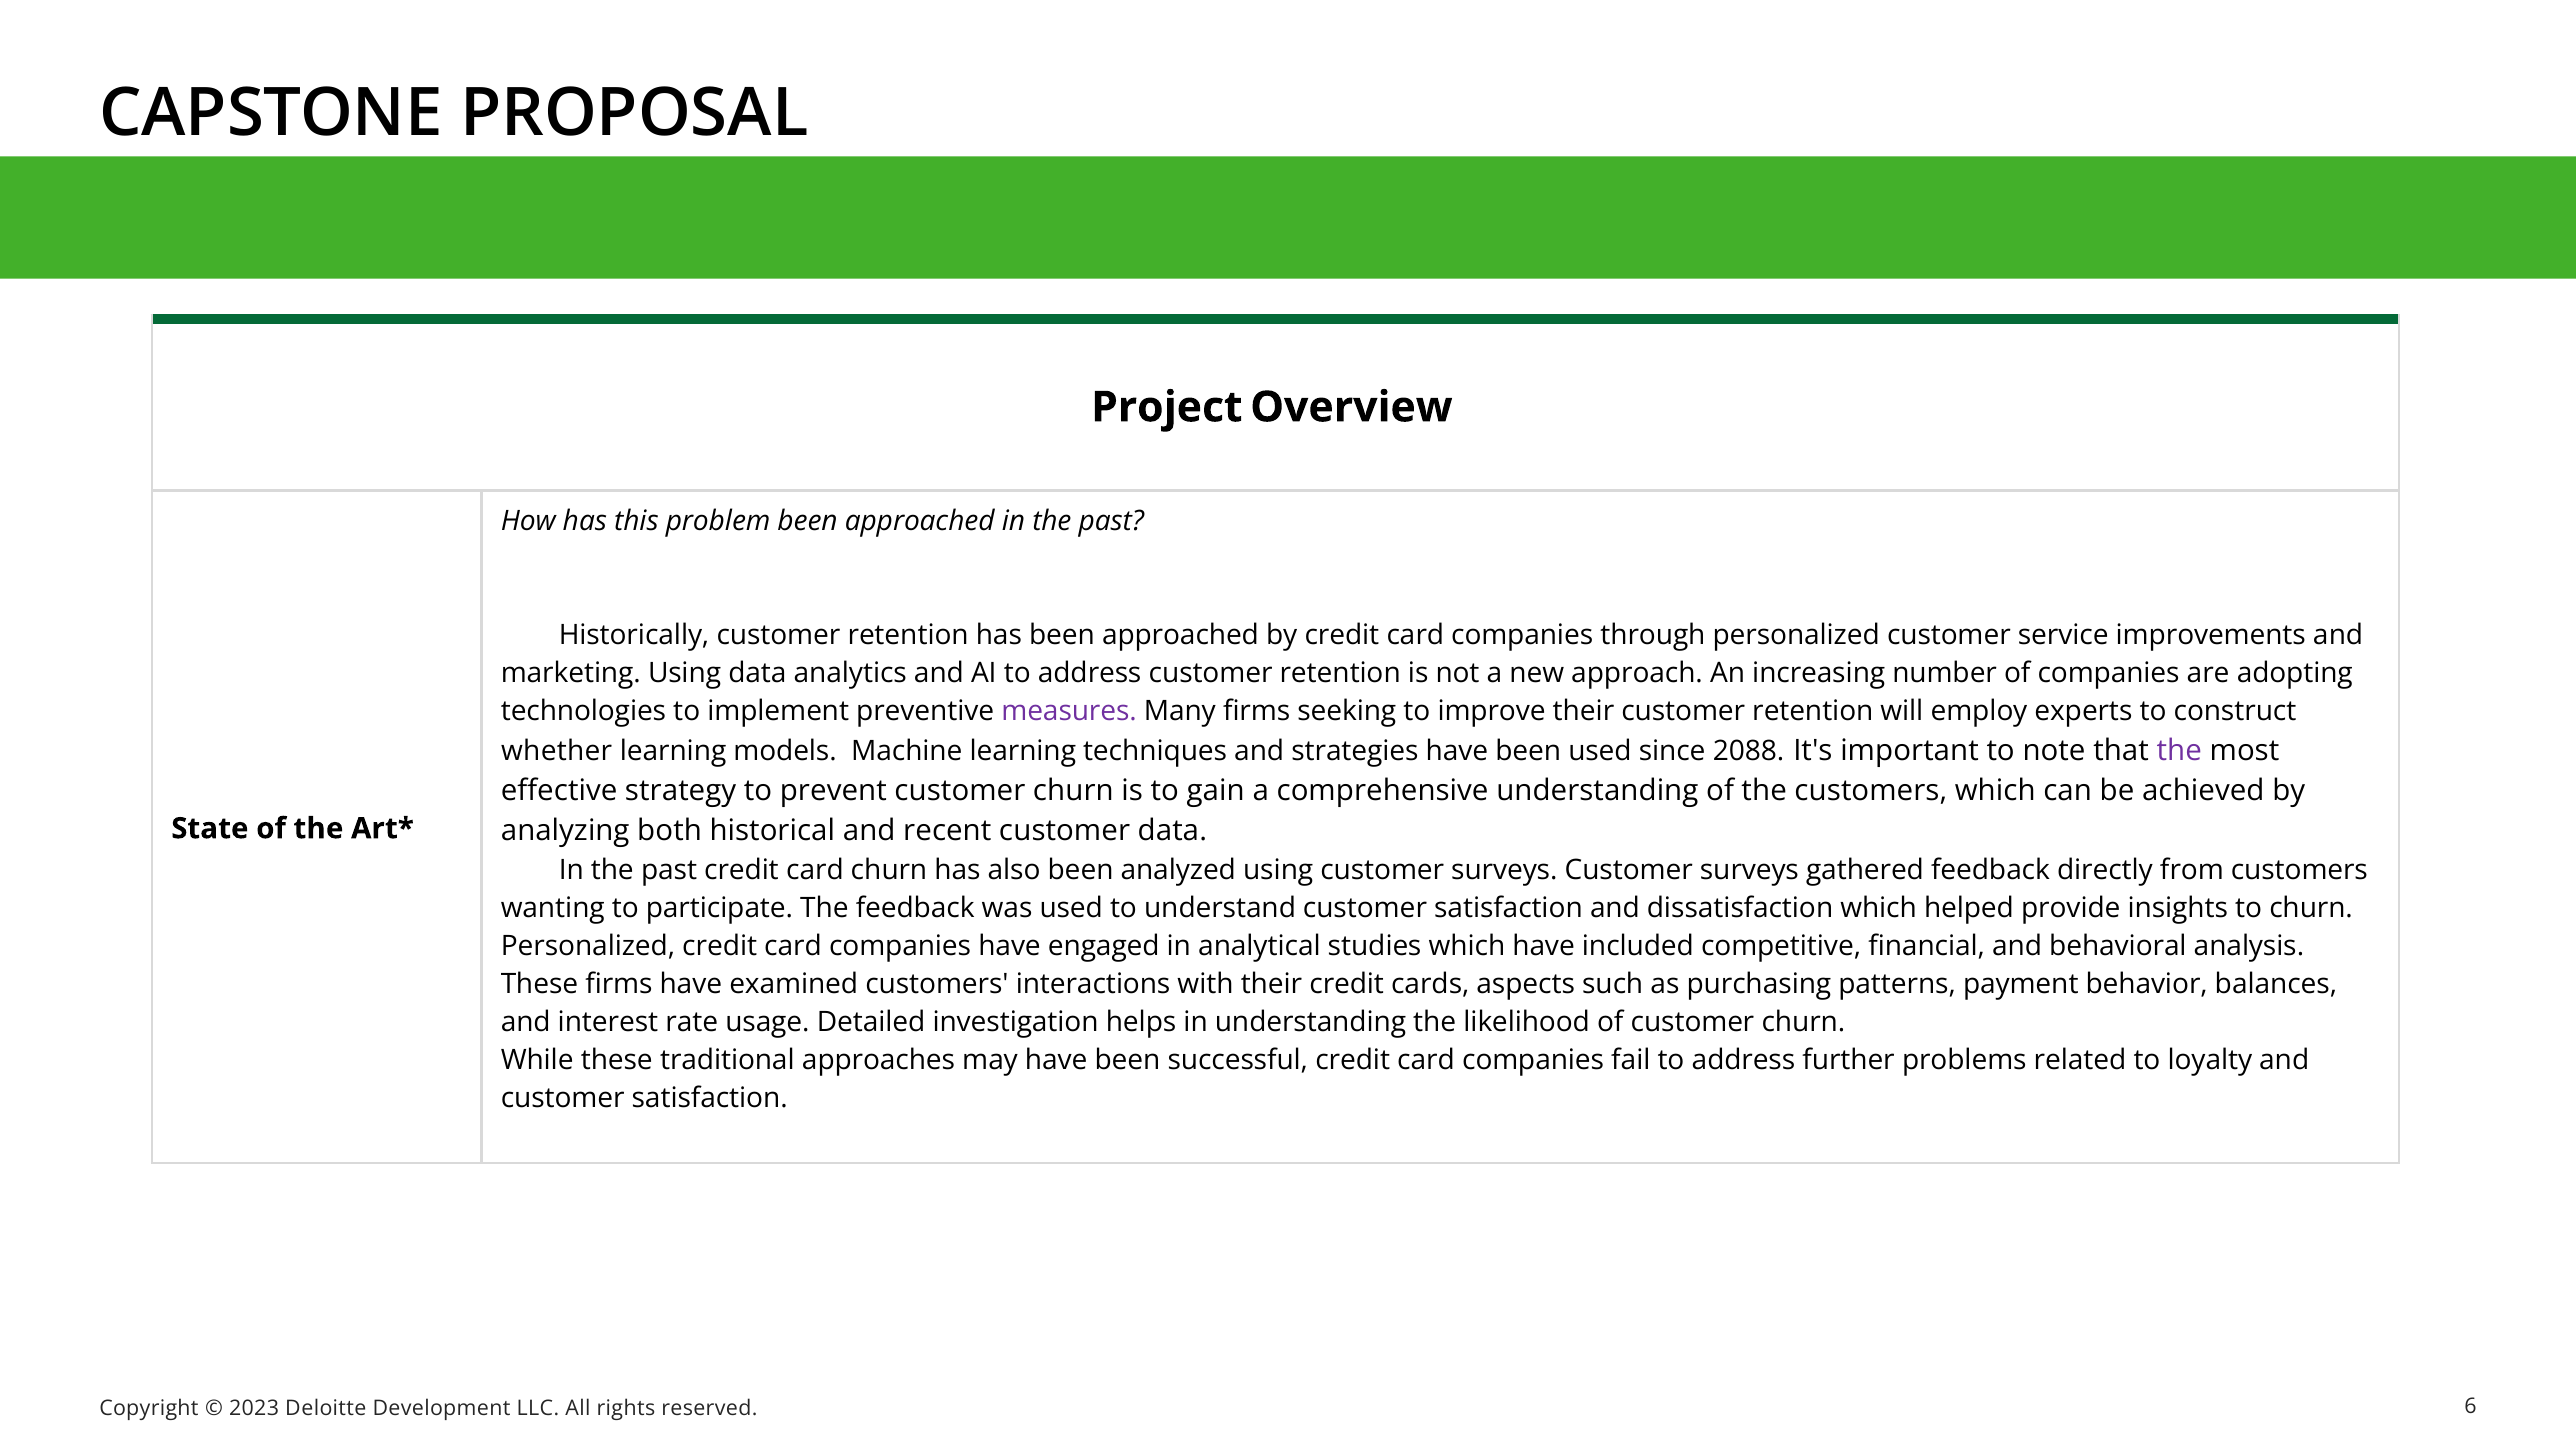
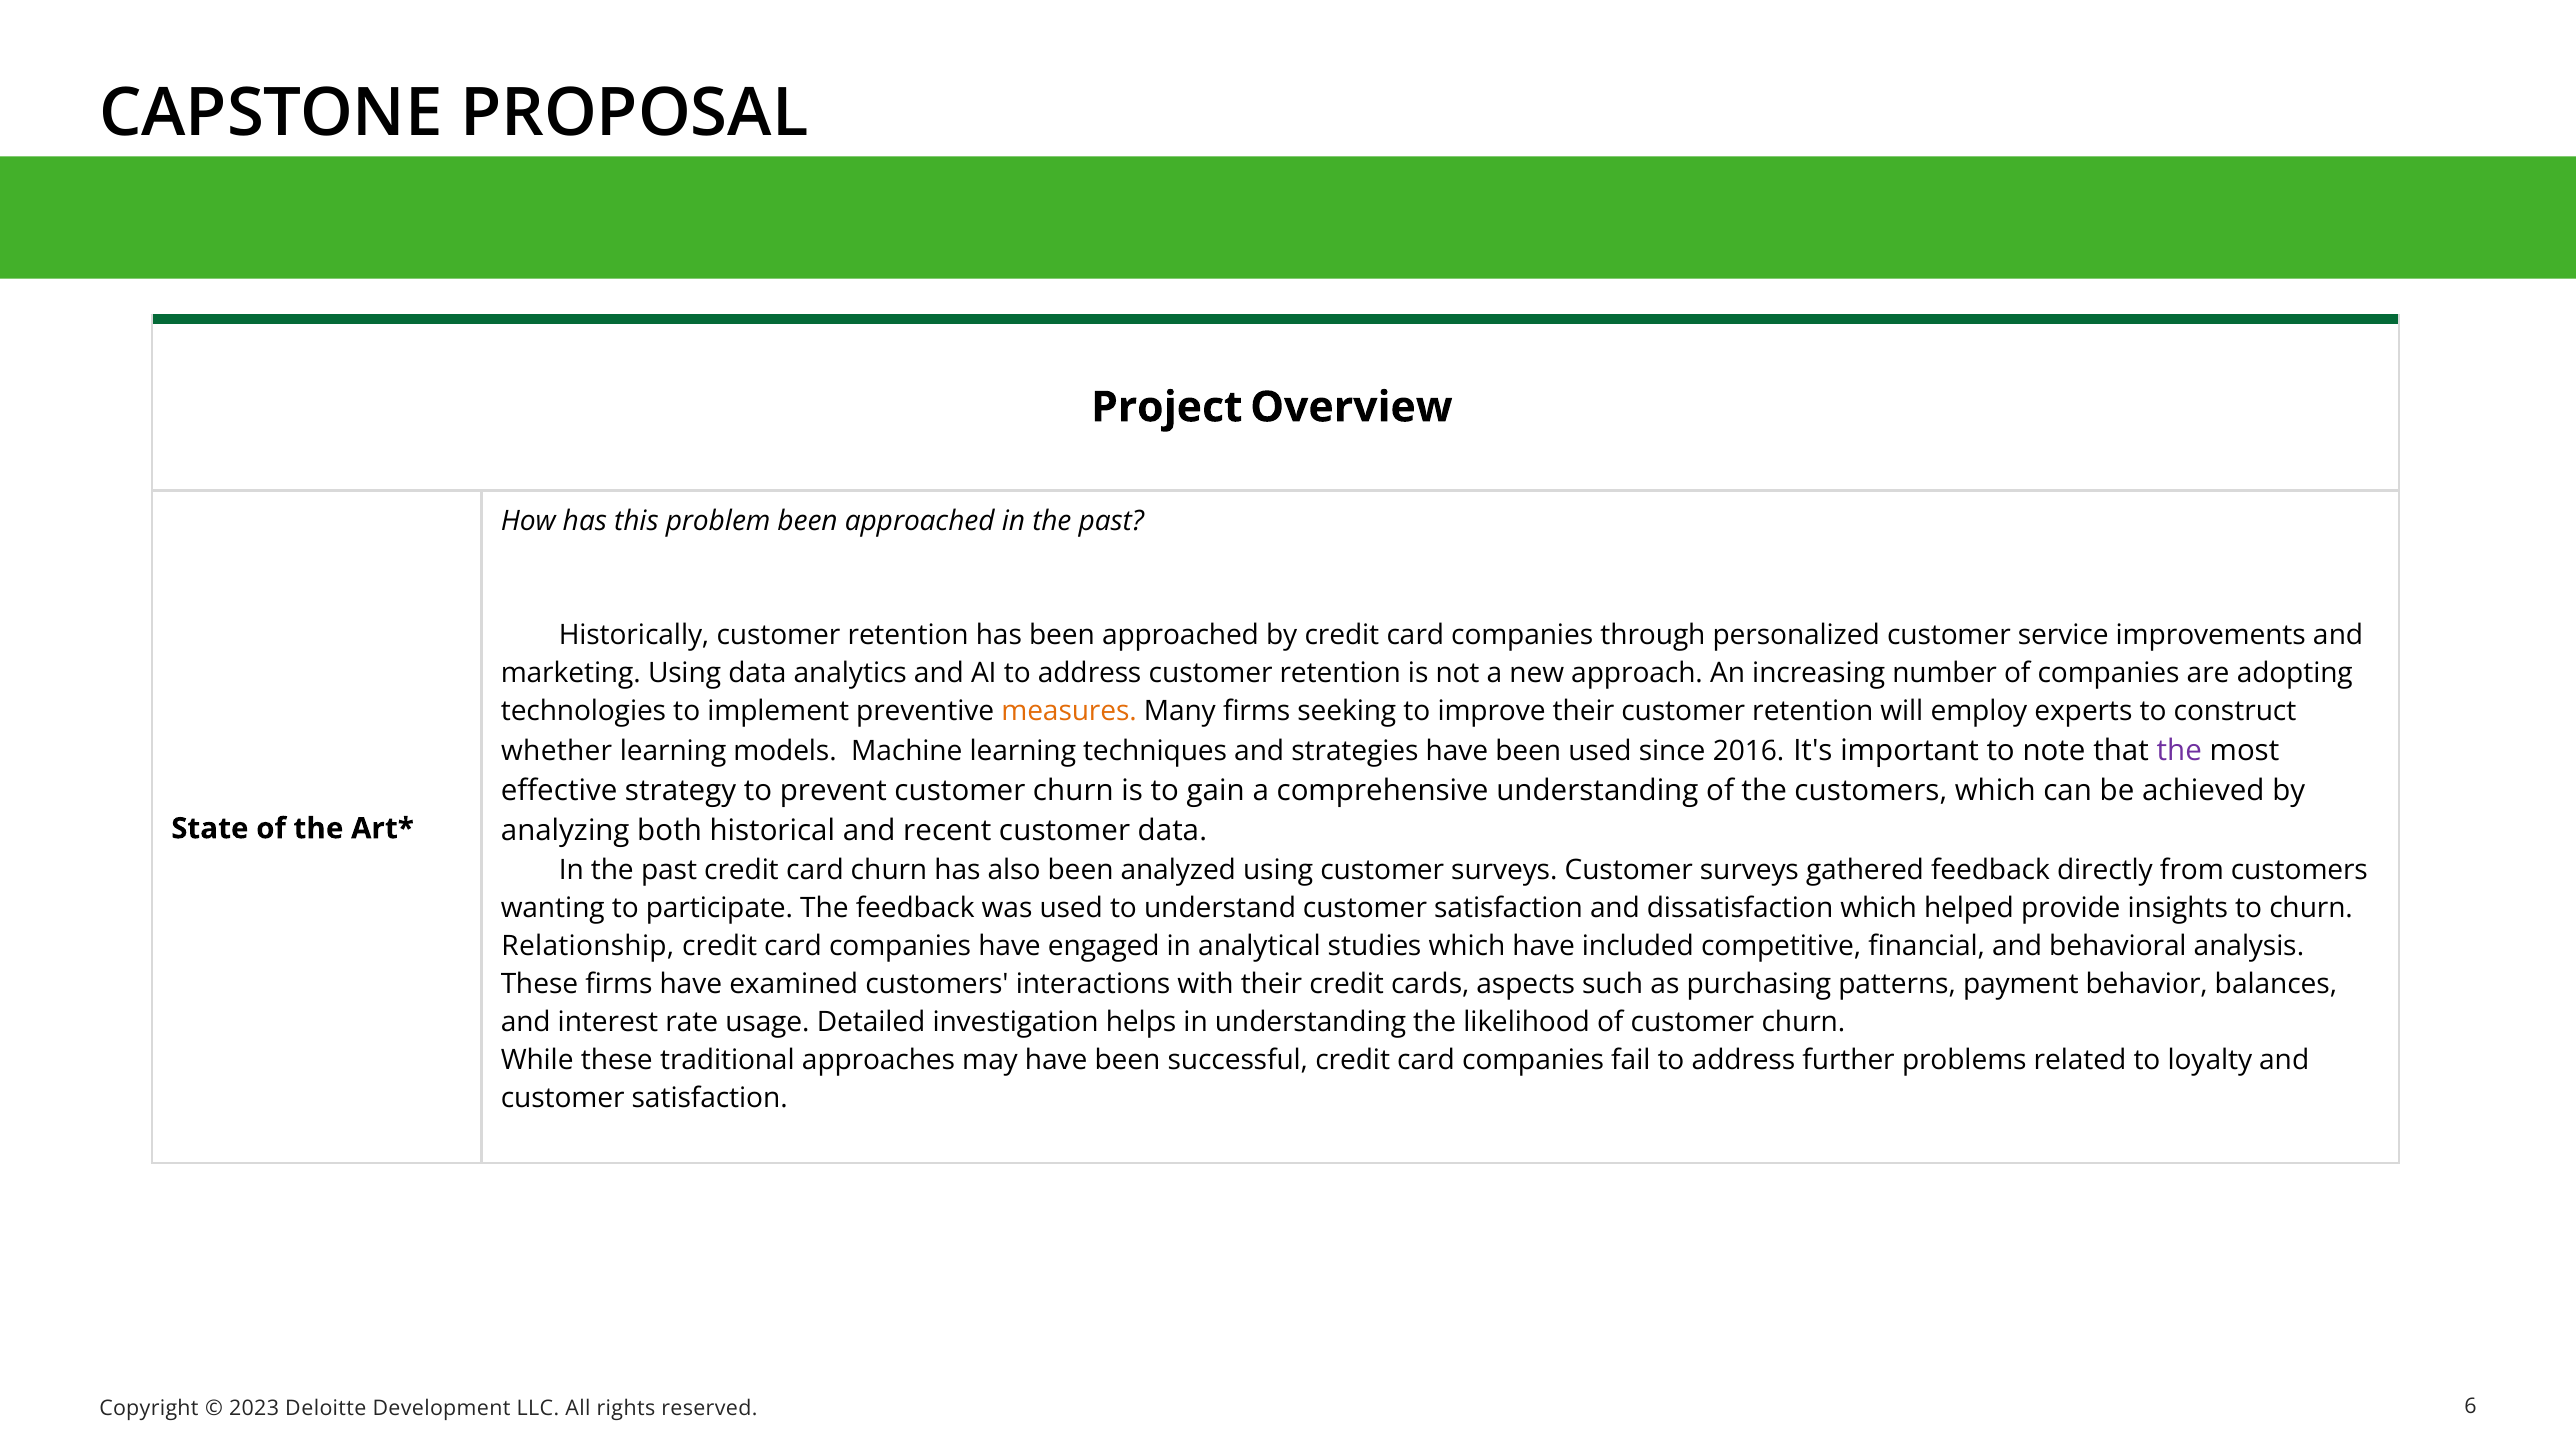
measures colour: purple -> orange
2088: 2088 -> 2016
Personalized at (588, 946): Personalized -> Relationship
